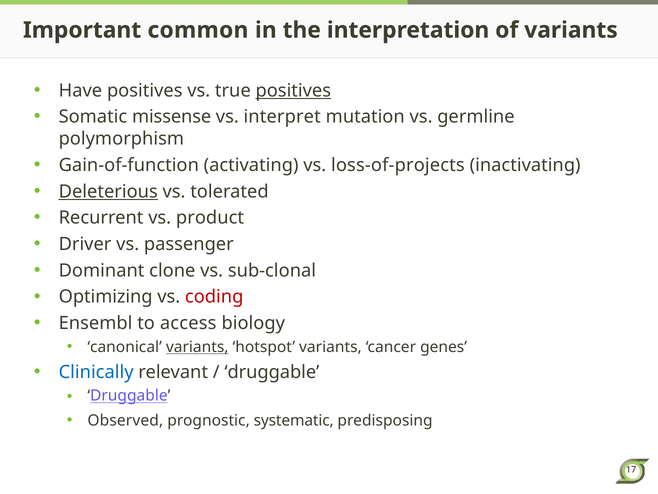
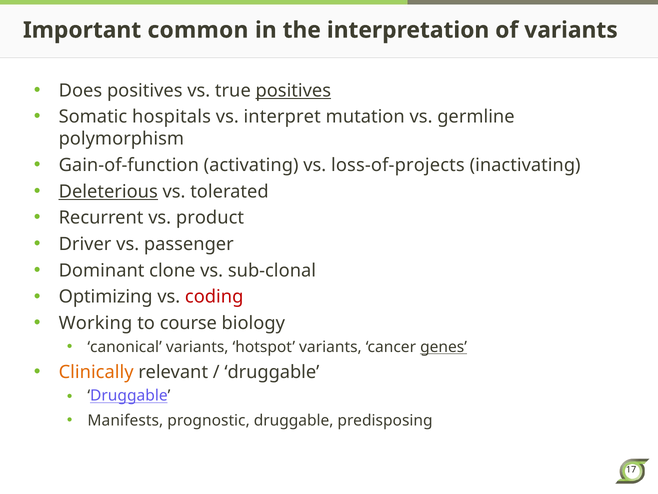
Have: Have -> Does
missense: missense -> hospitals
Ensembl: Ensembl -> Working
access: access -> course
variants at (197, 347) underline: present -> none
genes underline: none -> present
Clinically colour: blue -> orange
Observed: Observed -> Manifests
prognostic systematic: systematic -> druggable
